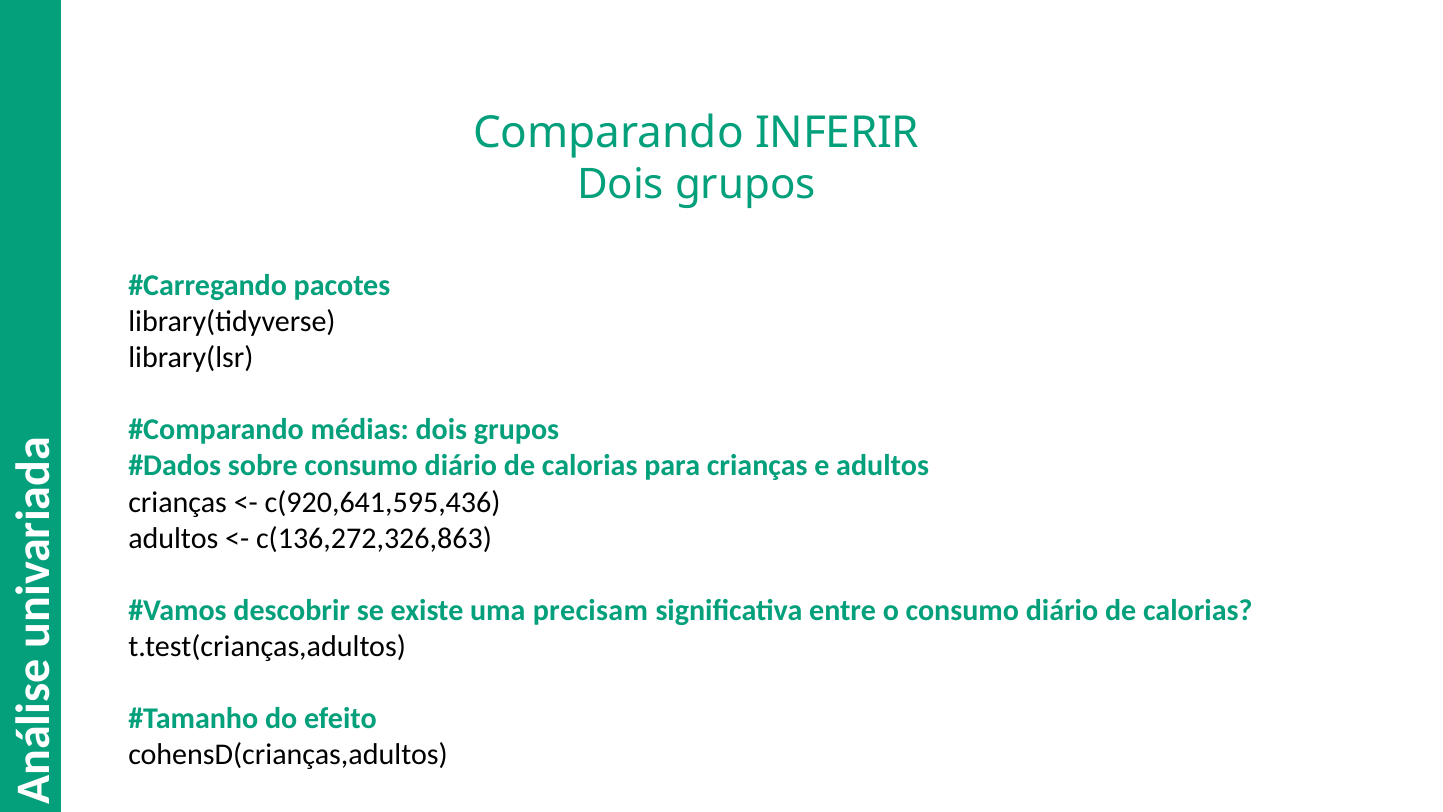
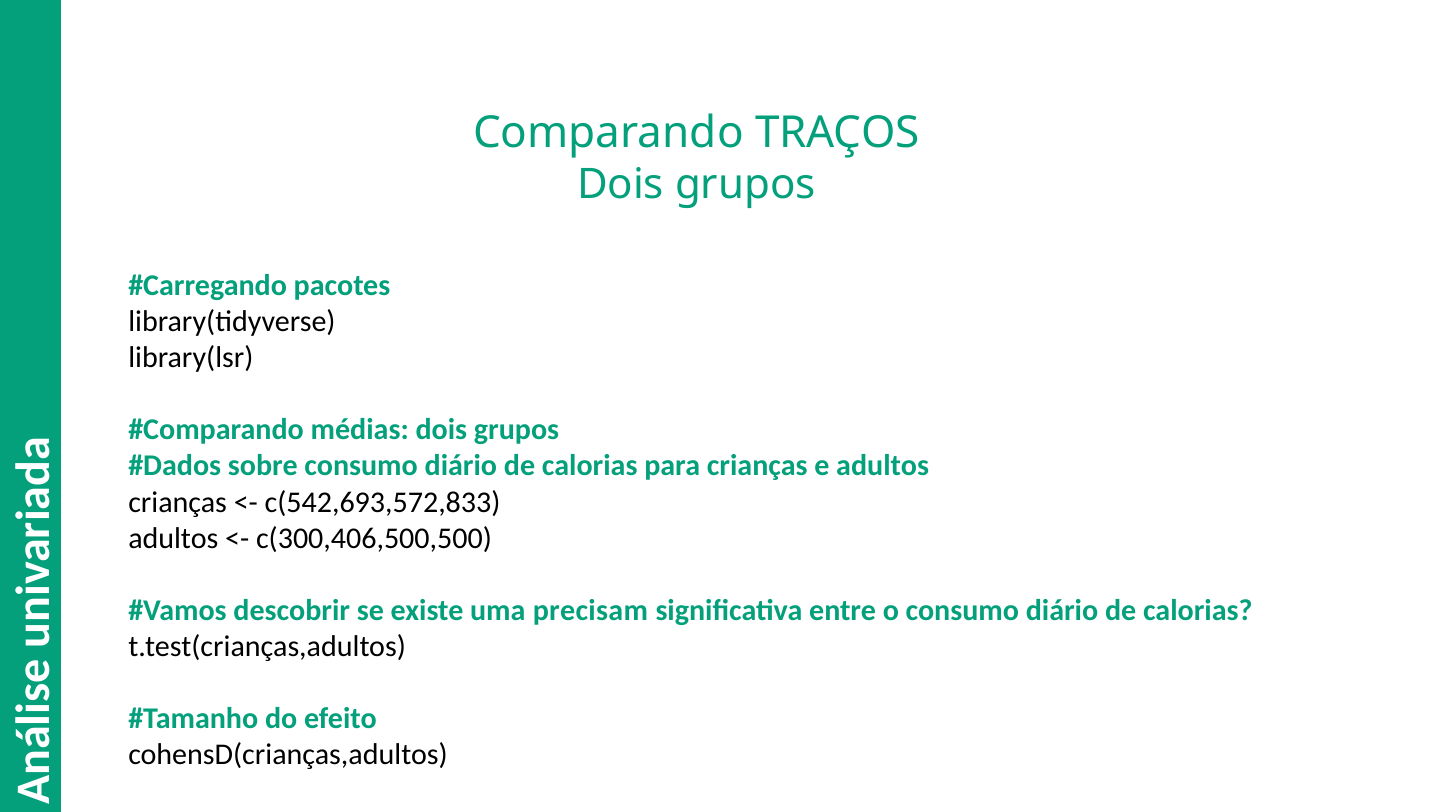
INFERIR: INFERIR -> TRAÇOS
c(920,641,595,436: c(920,641,595,436 -> c(542,693,572,833
c(136,272,326,863: c(136,272,326,863 -> c(300,406,500,500
